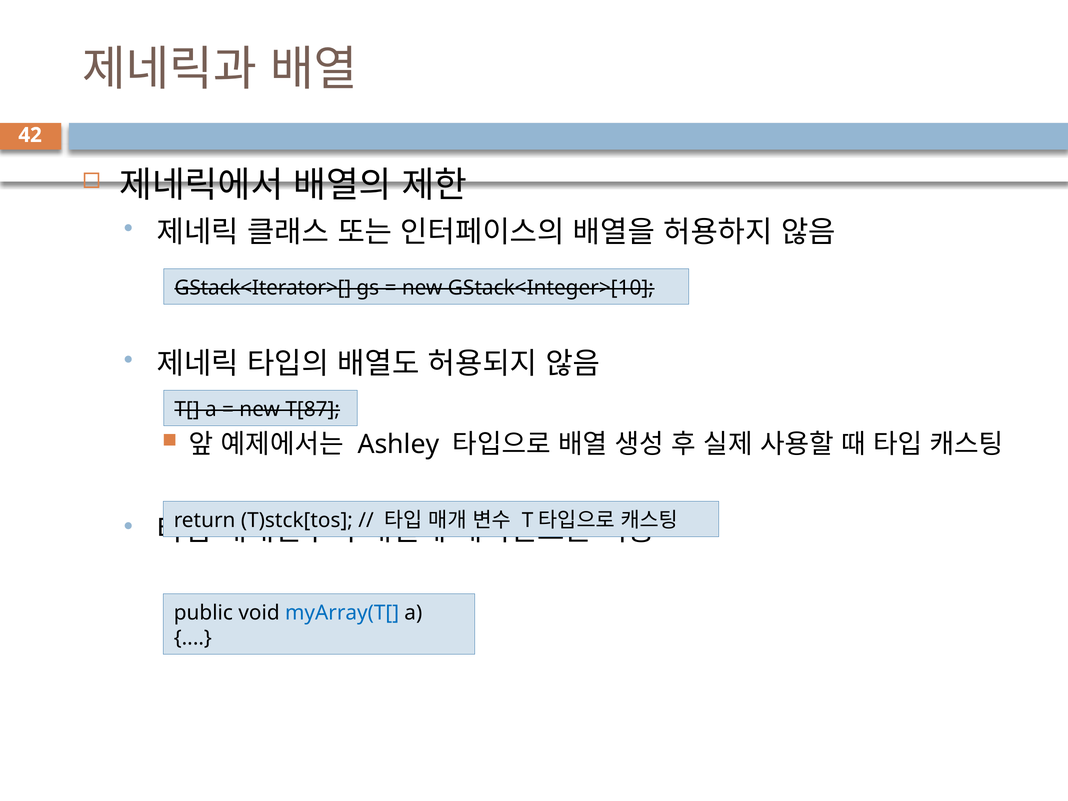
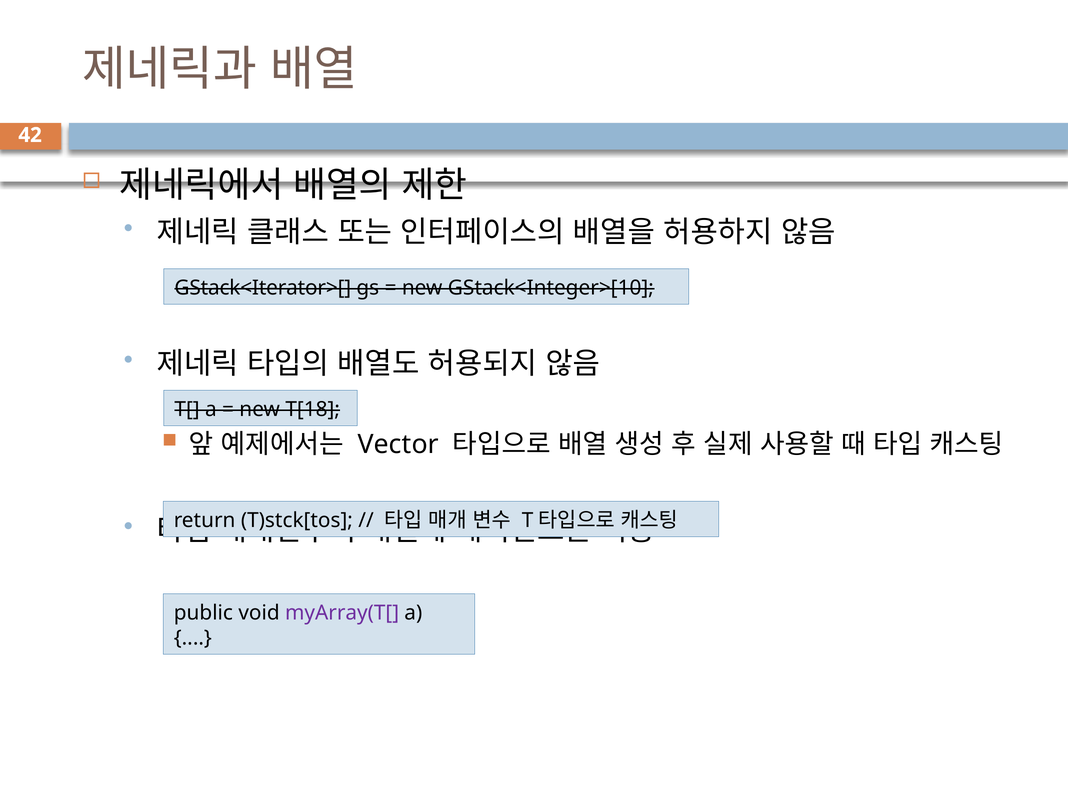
T[87: T[87 -> T[18
Ashley: Ashley -> Vector
myArray(T[ colour: blue -> purple
